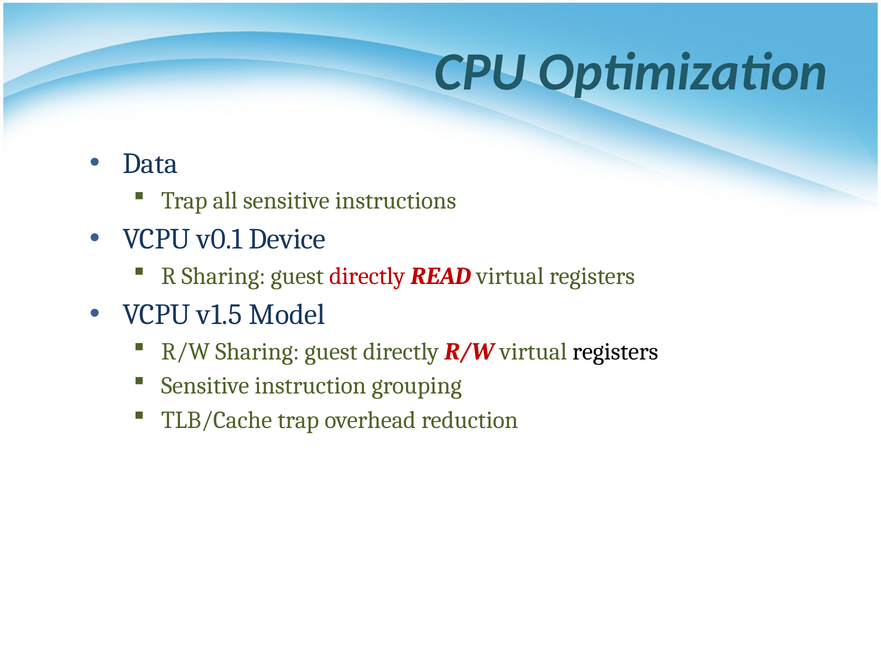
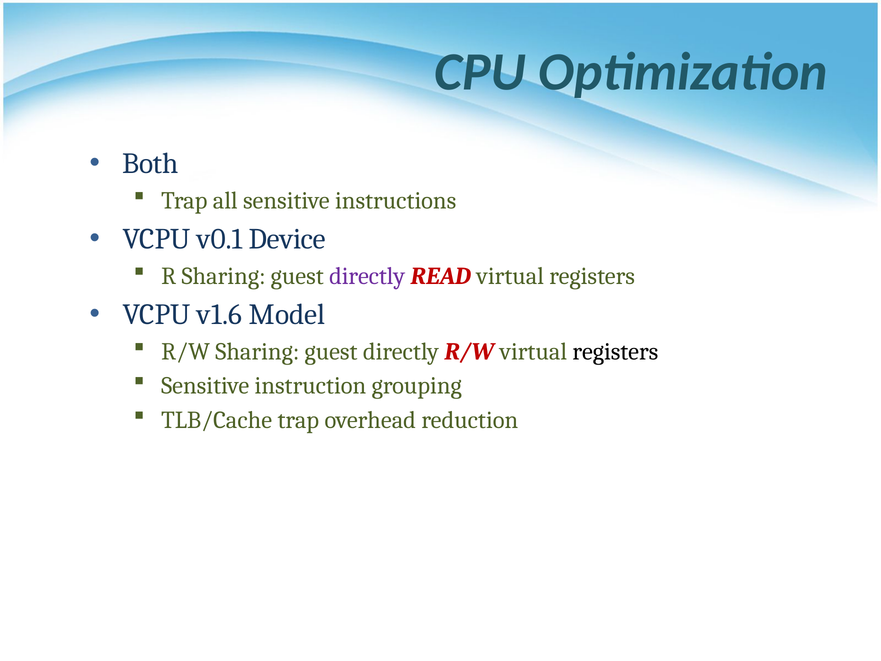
Data: Data -> Both
directly at (367, 276) colour: red -> purple
v1.5: v1.5 -> v1.6
